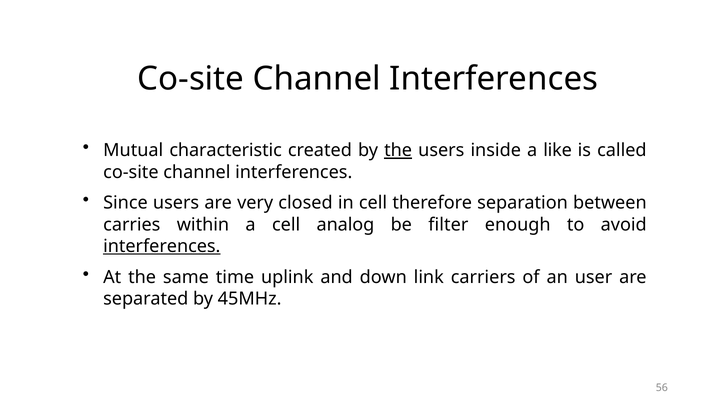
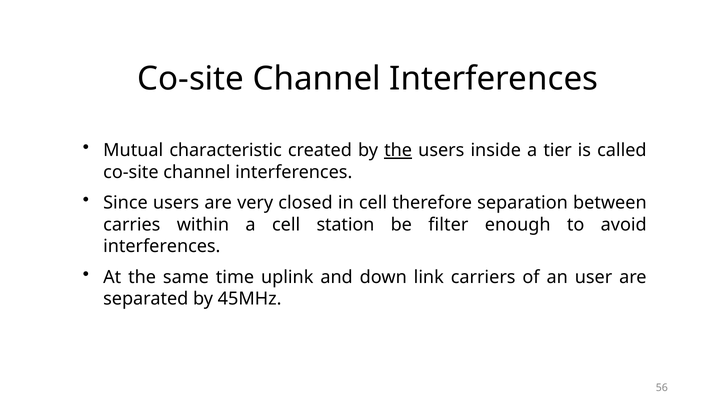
like: like -> tier
analog: analog -> station
interferences at (162, 246) underline: present -> none
